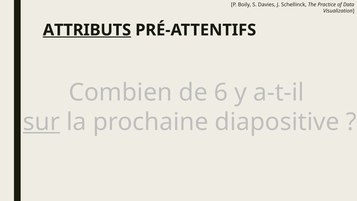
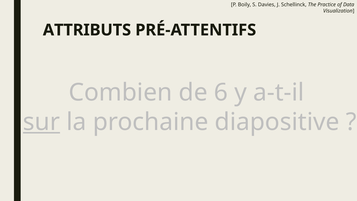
ATTRIBUTS underline: present -> none
